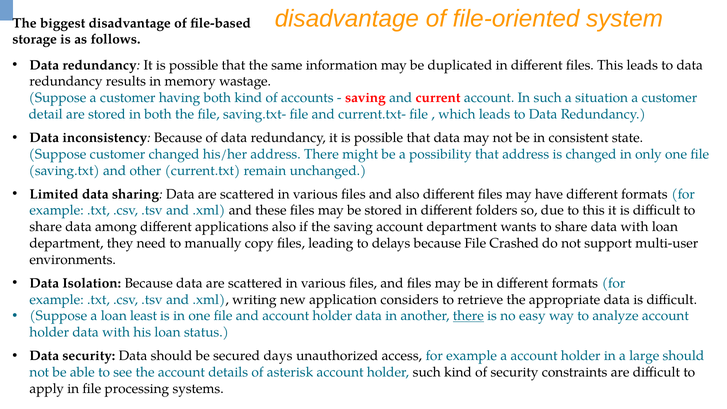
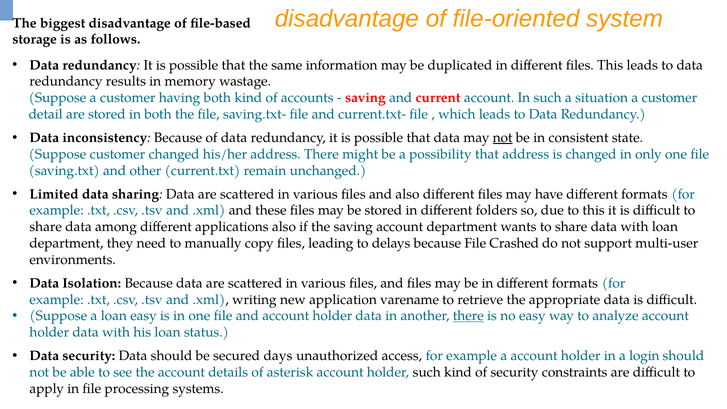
not at (503, 138) underline: none -> present
considers: considers -> varename
loan least: least -> easy
large: large -> login
